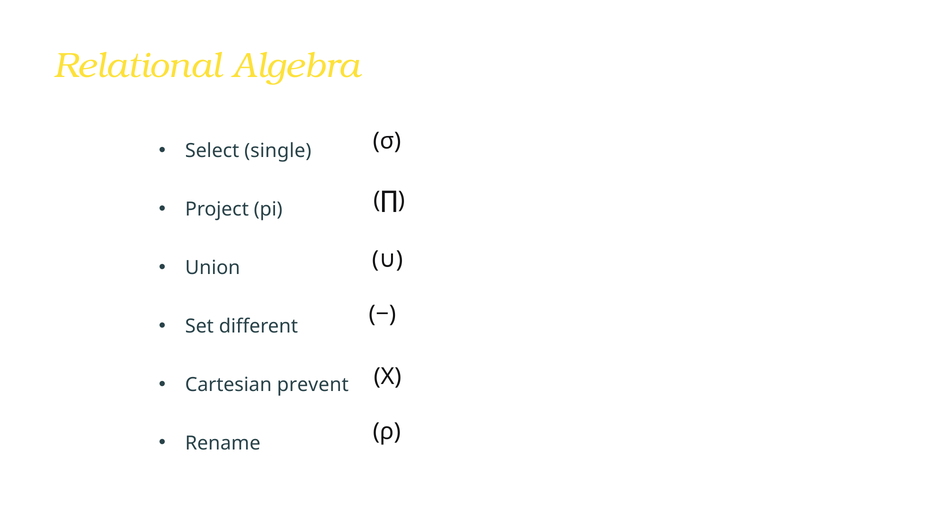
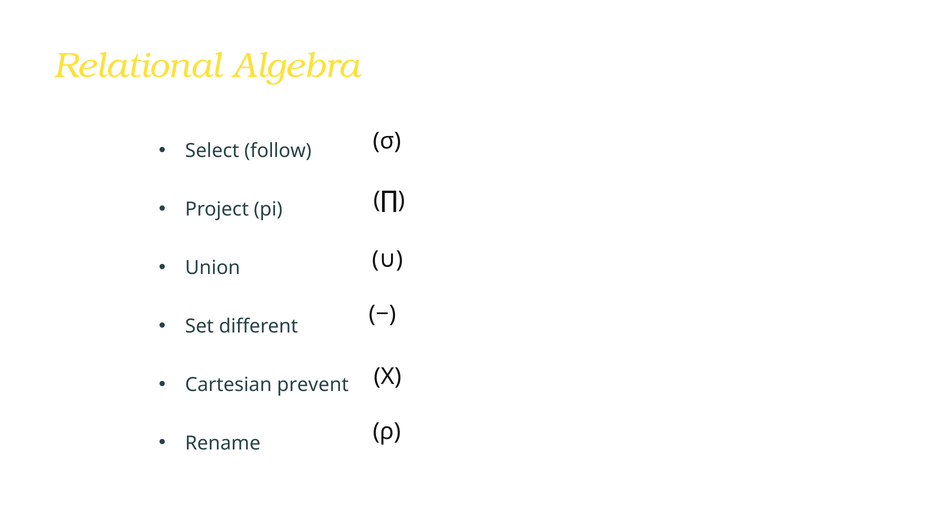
single: single -> follow
